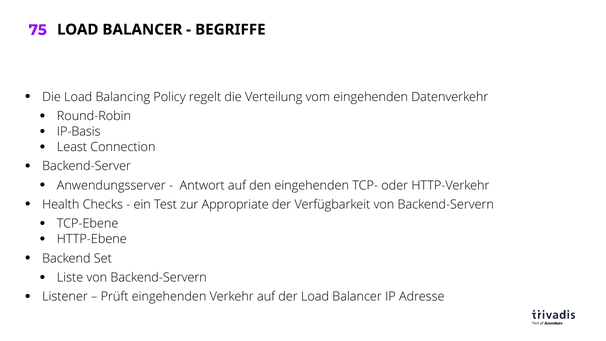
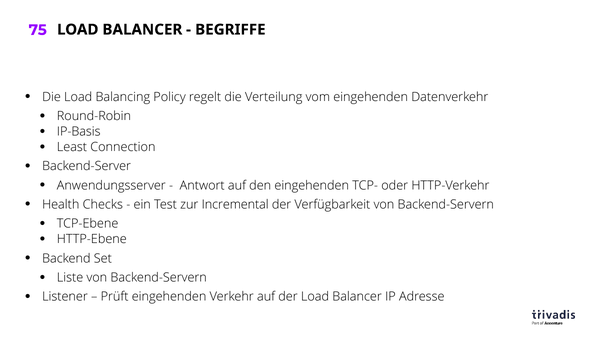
Appropriate: Appropriate -> Incremental
